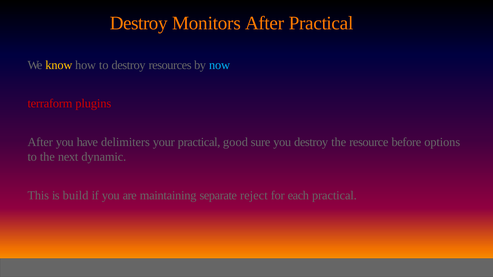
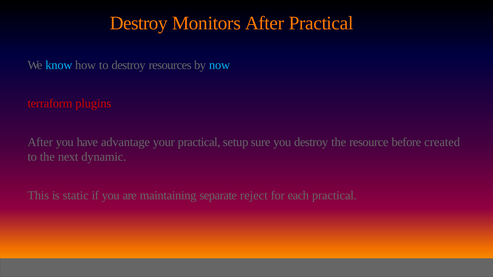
know colour: yellow -> light blue
delimiters: delimiters -> advantage
good: good -> setup
options: options -> created
build: build -> static
